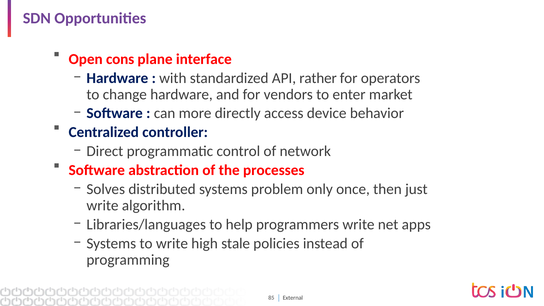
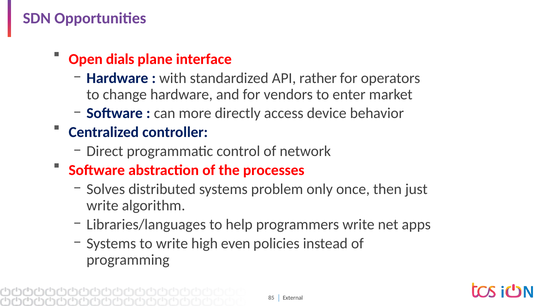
cons: cons -> dials
stale: stale -> even
